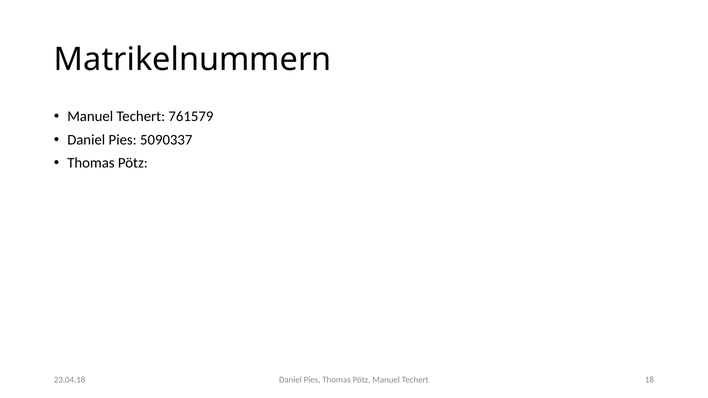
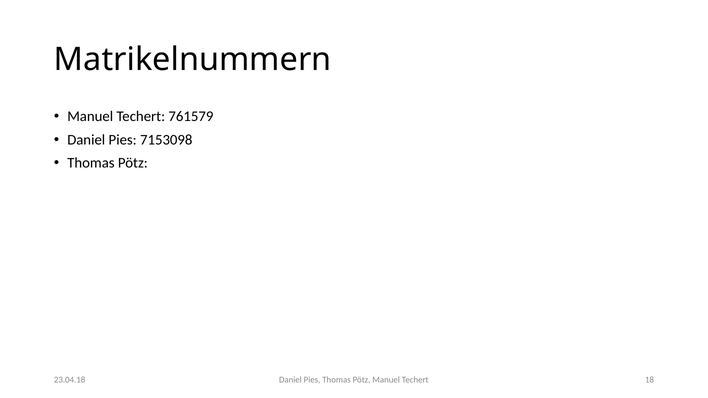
5090337: 5090337 -> 7153098
